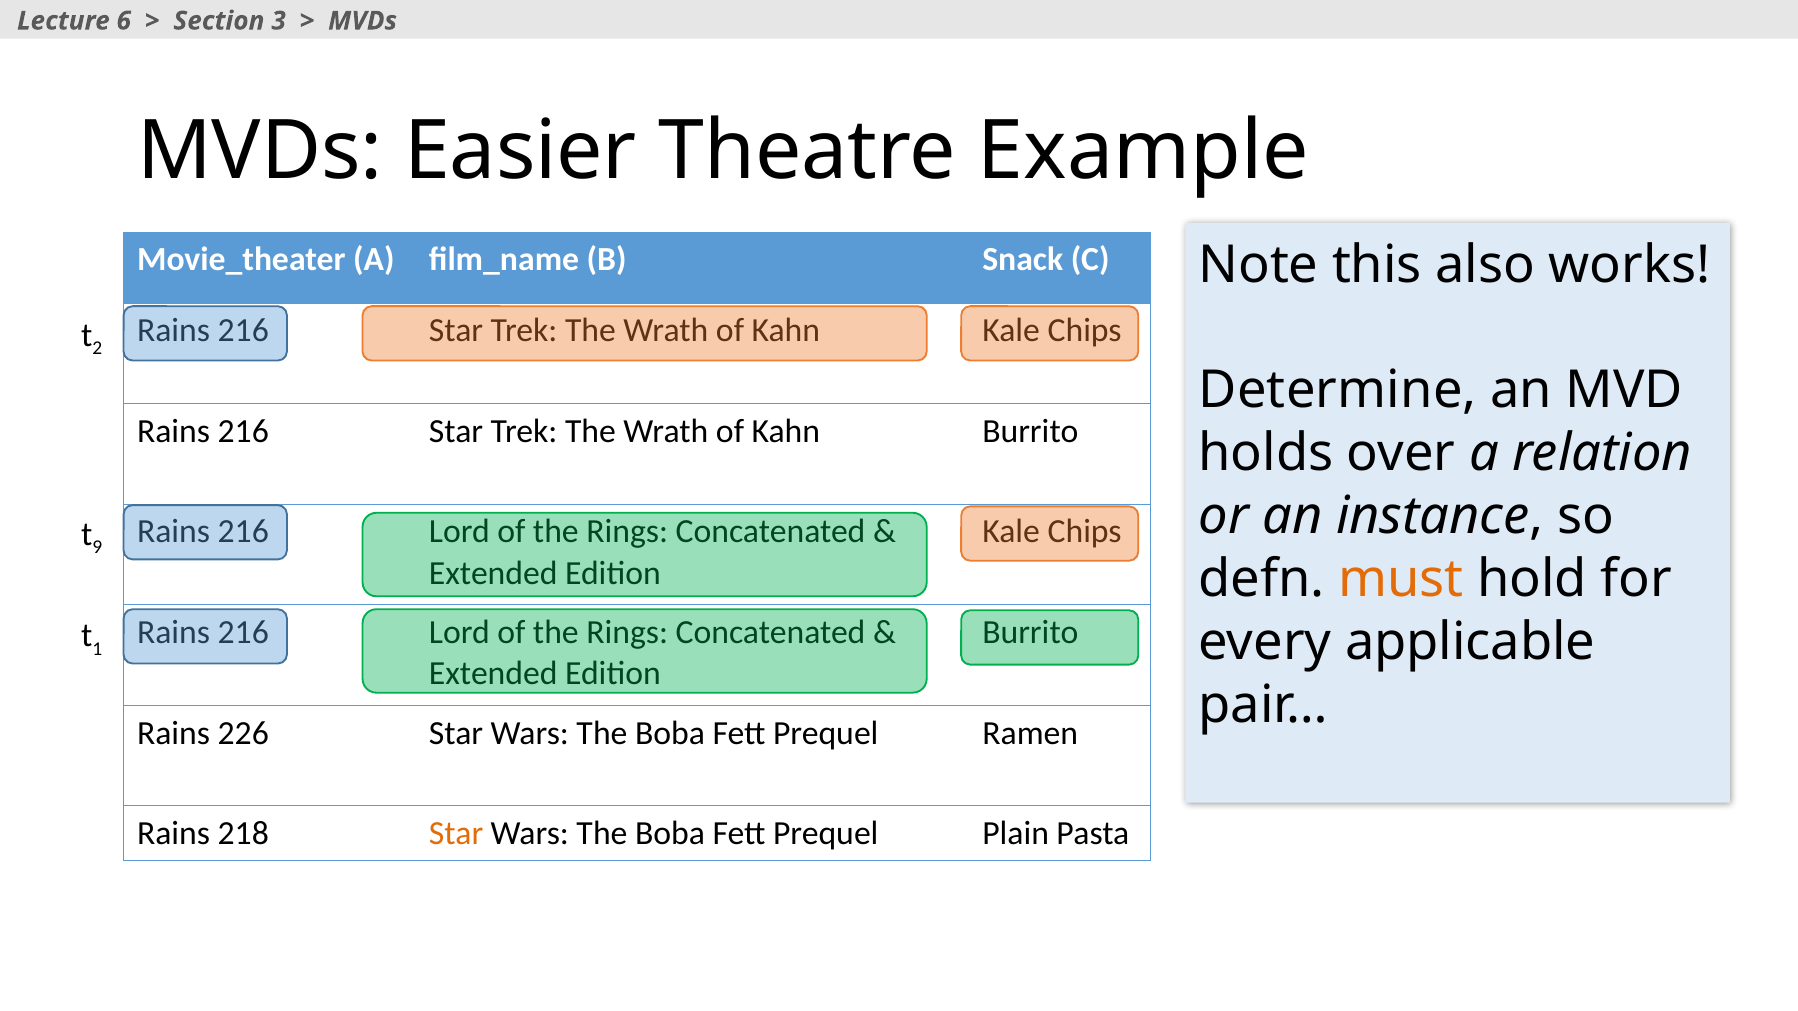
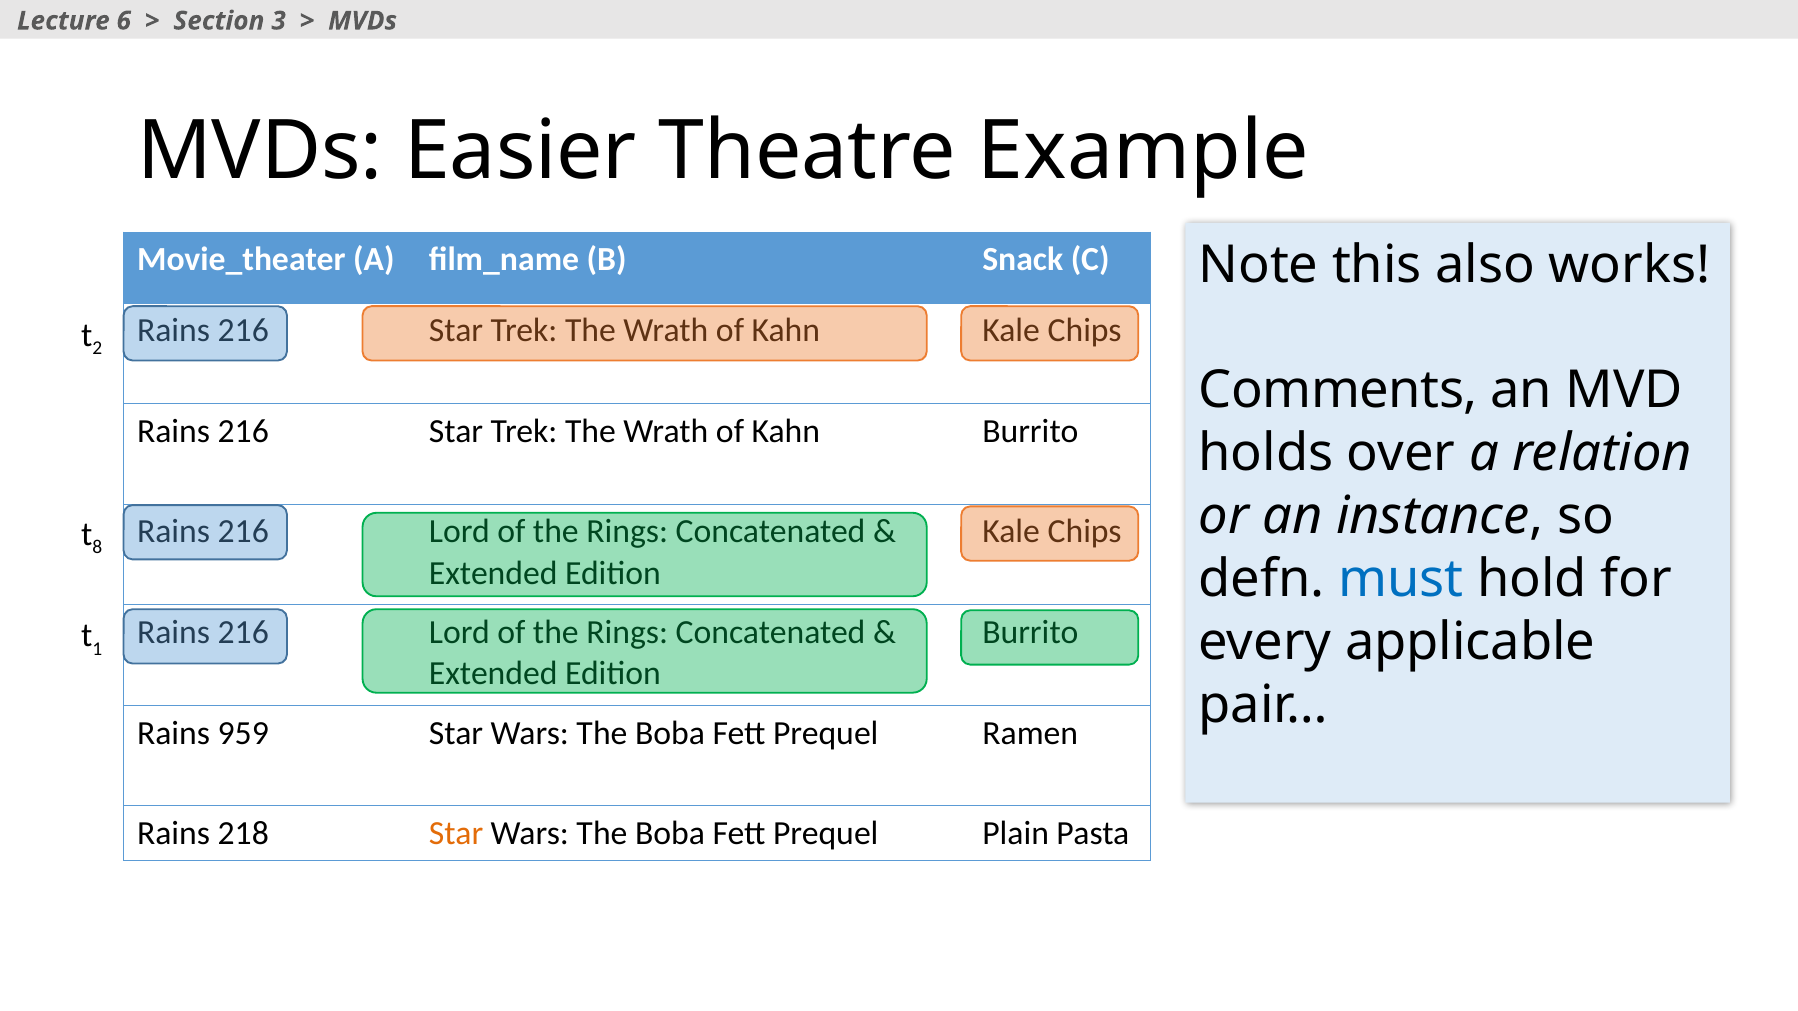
Determine: Determine -> Comments
9: 9 -> 8
must colour: orange -> blue
226: 226 -> 959
